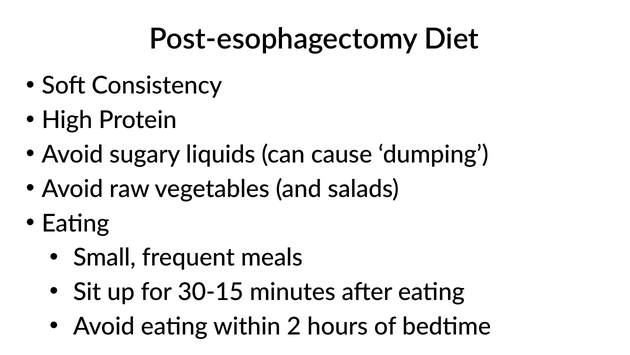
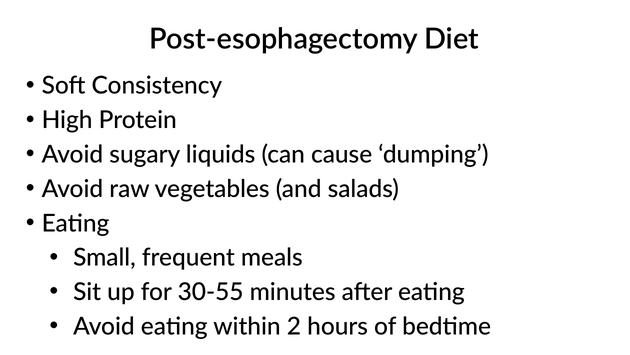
30-15: 30-15 -> 30-55
